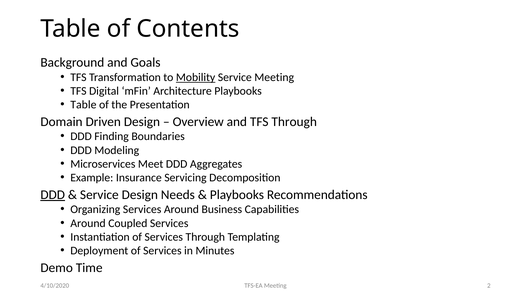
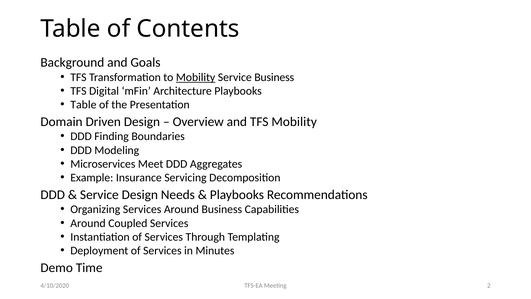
Service Meeting: Meeting -> Business
TFS Through: Through -> Mobility
DDD at (53, 195) underline: present -> none
